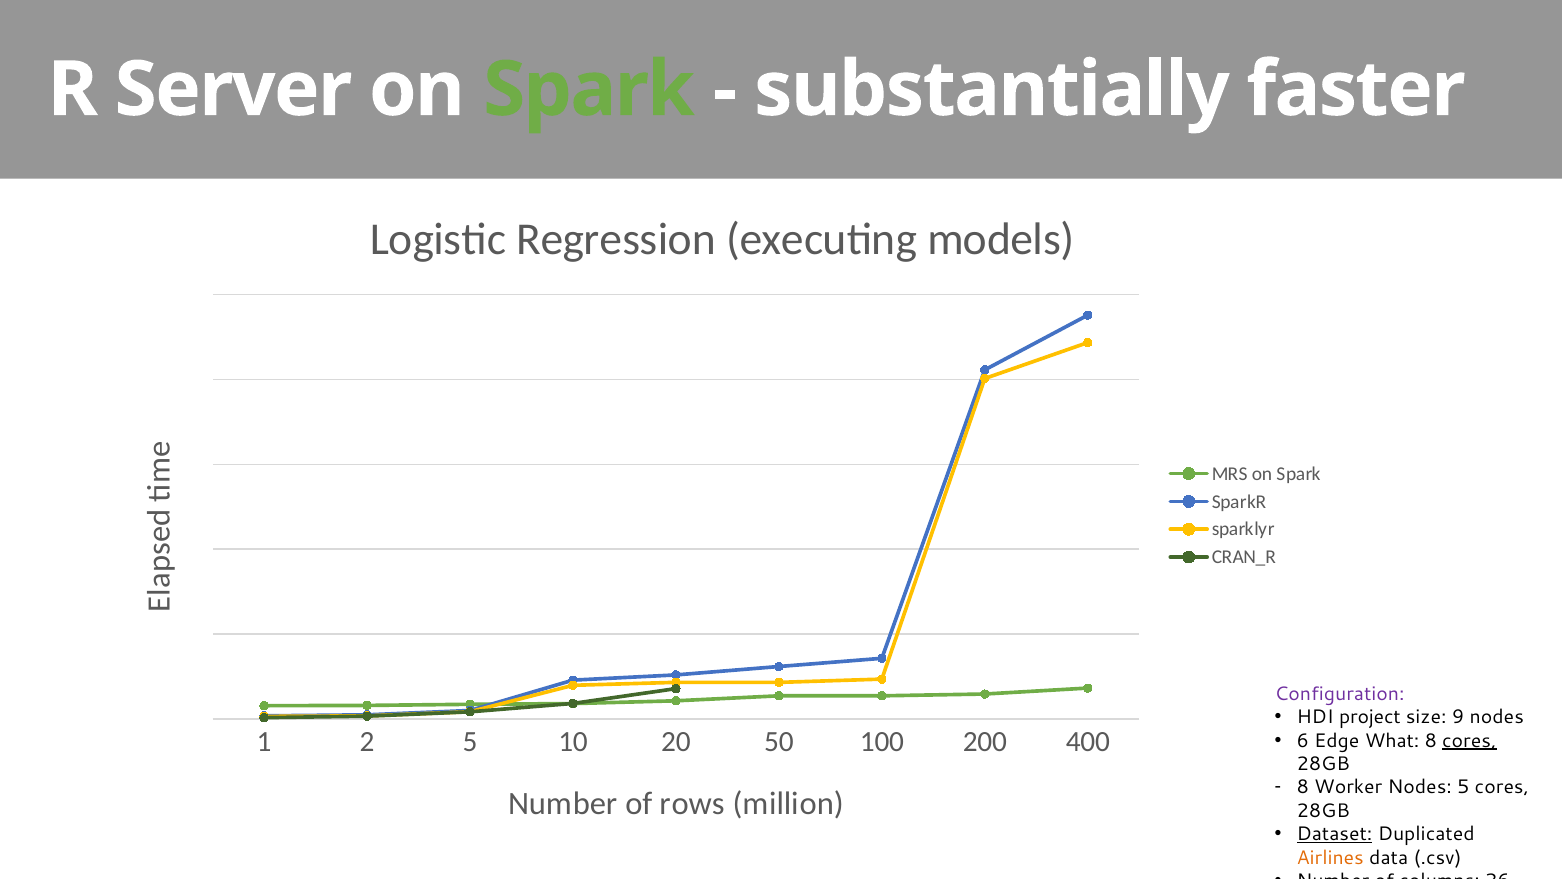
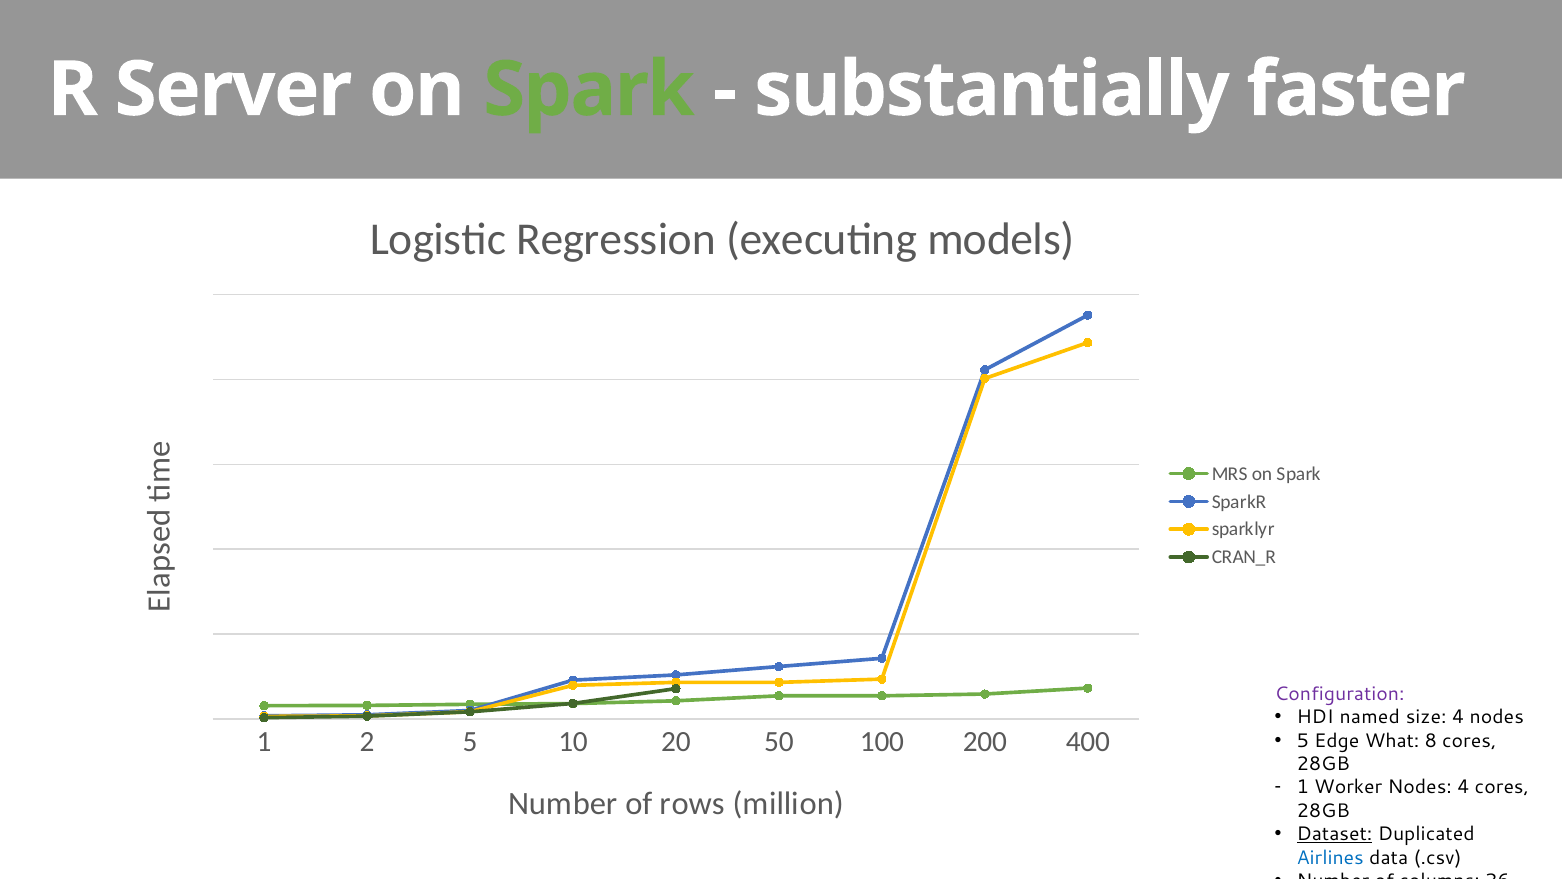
project: project -> named
size 9: 9 -> 4
6 at (1303, 740): 6 -> 5
cores at (1469, 740) underline: present -> none
8 at (1303, 787): 8 -> 1
Nodes 5: 5 -> 4
Airlines colour: orange -> blue
